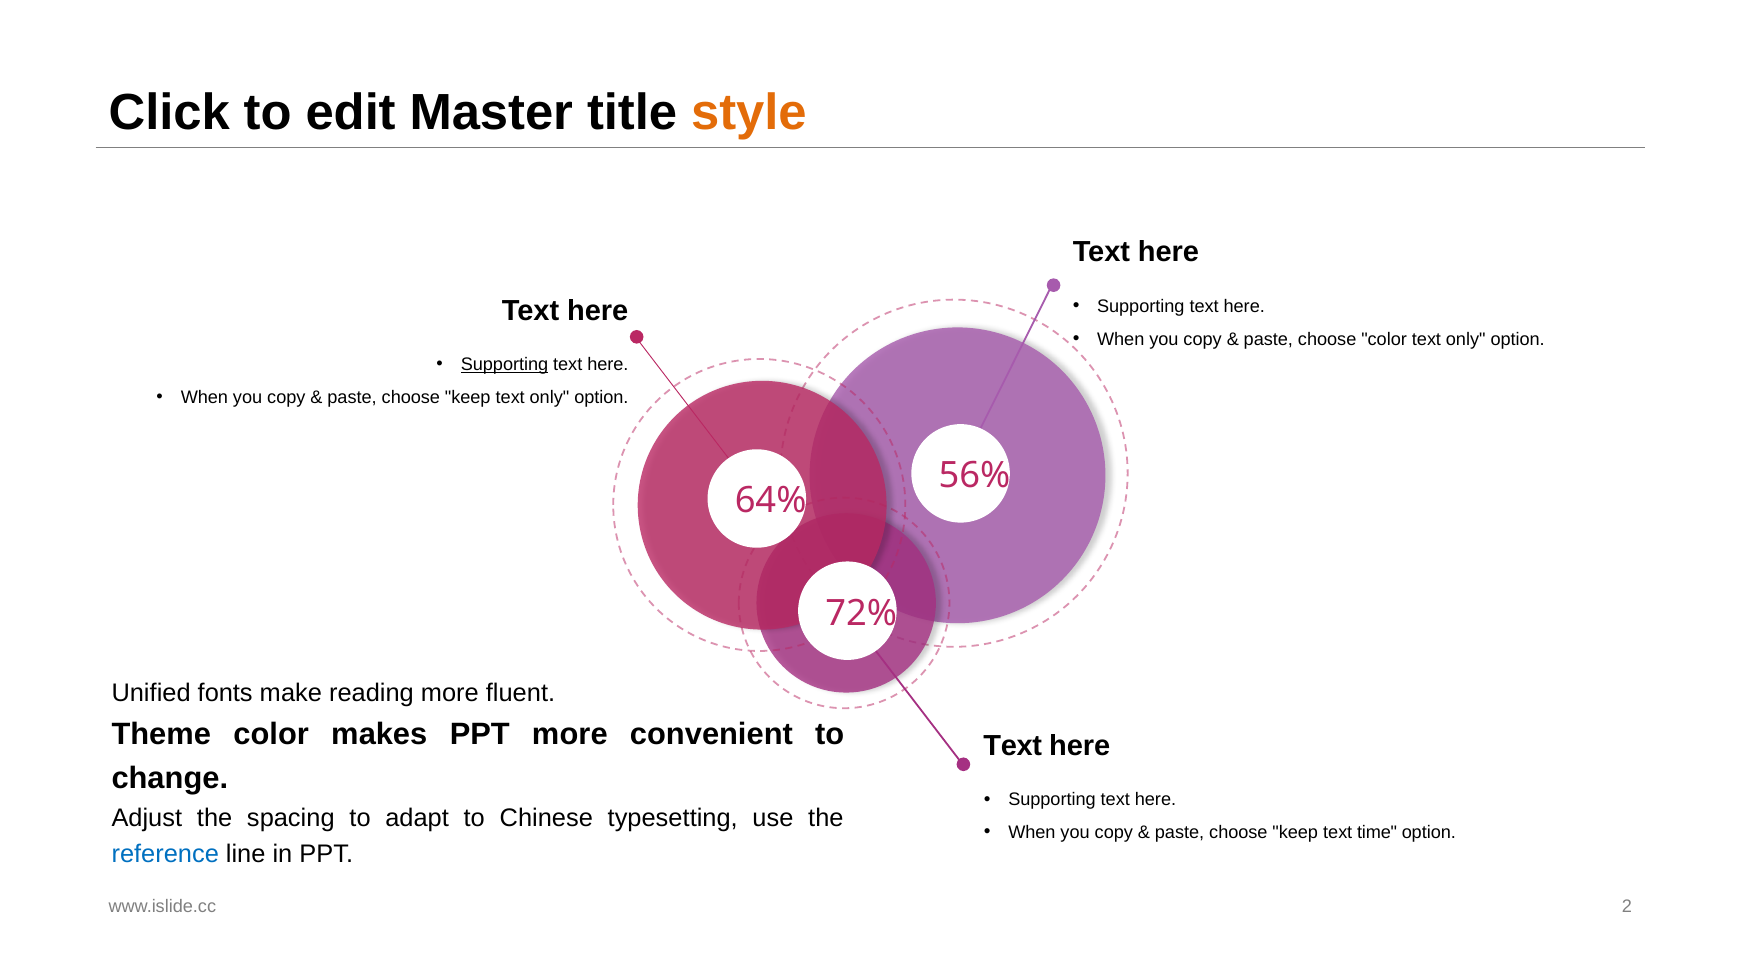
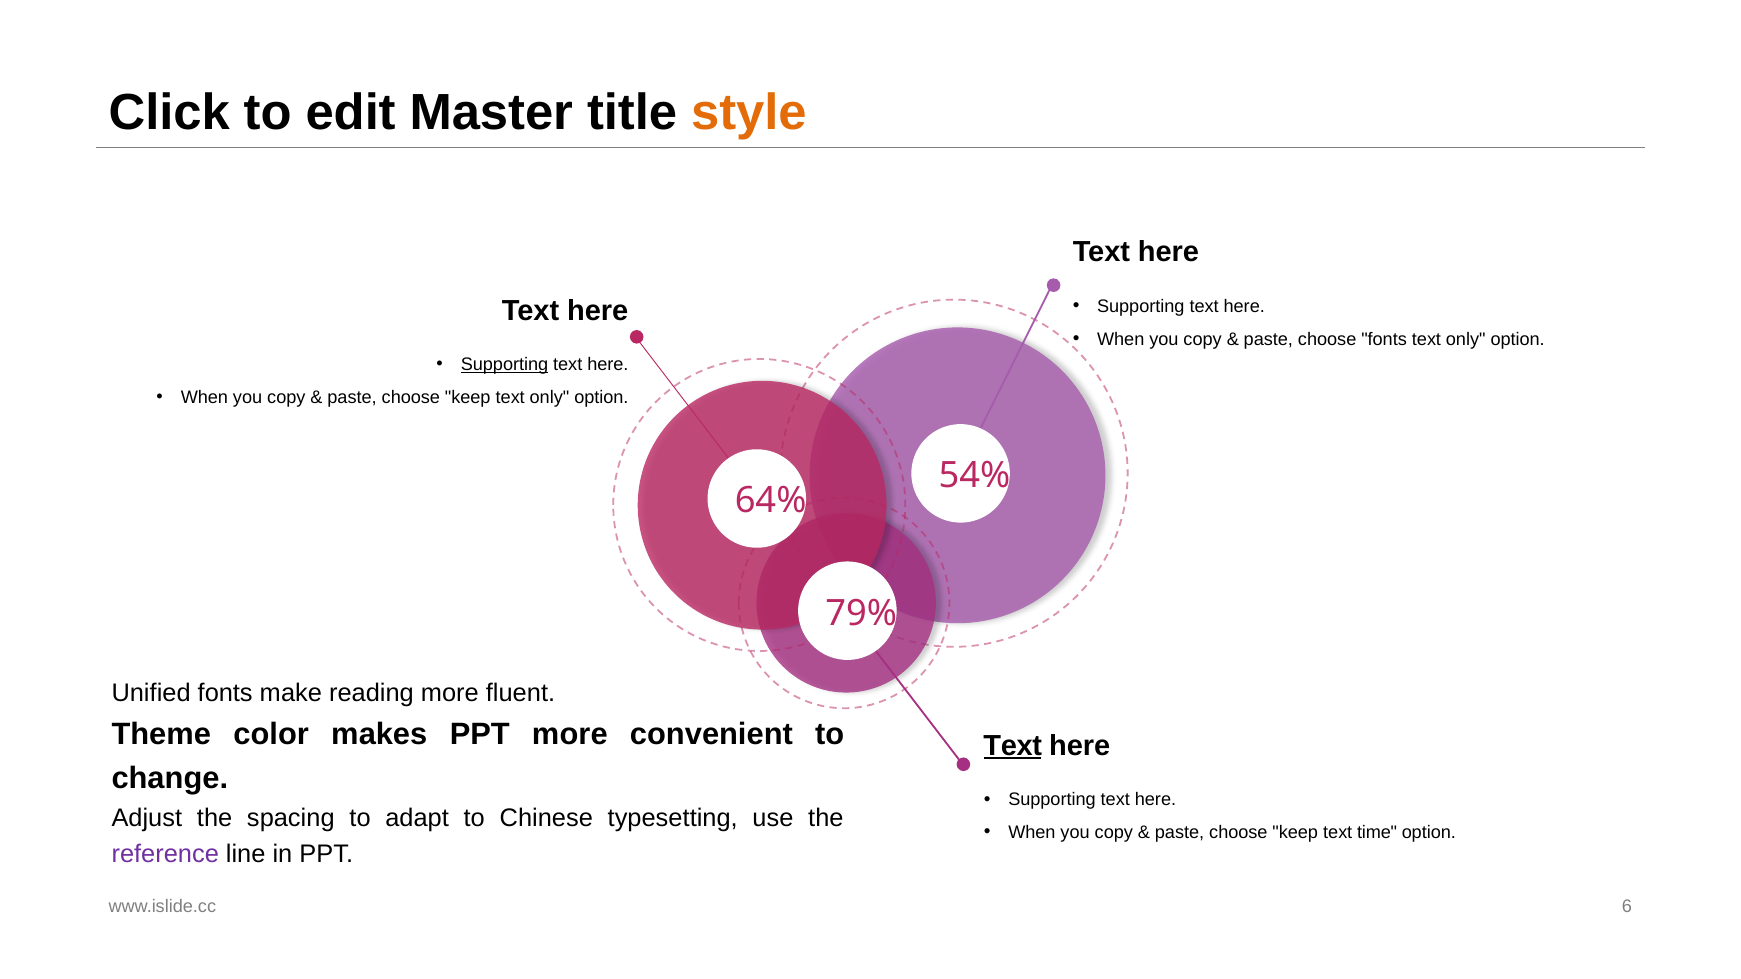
choose color: color -> fonts
56%: 56% -> 54%
72%: 72% -> 79%
Text at (1013, 746) underline: none -> present
reference colour: blue -> purple
2: 2 -> 6
